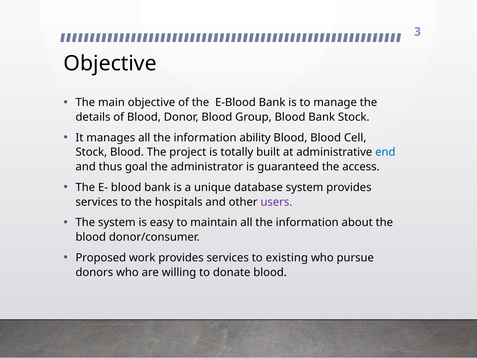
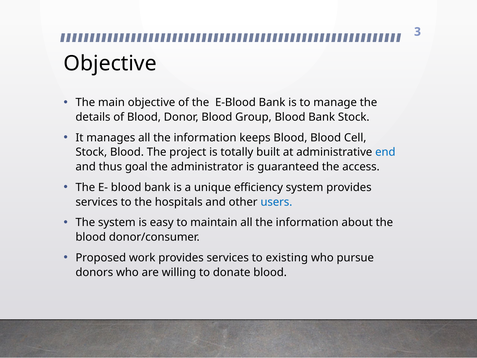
ability: ability -> keeps
database: database -> efficiency
users colour: purple -> blue
